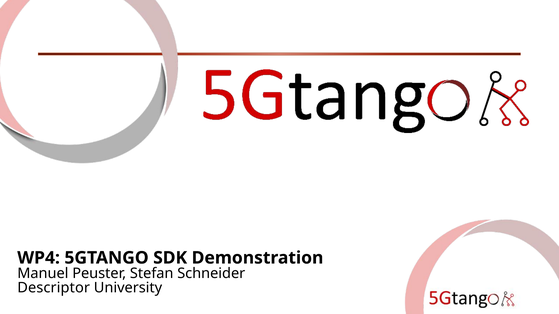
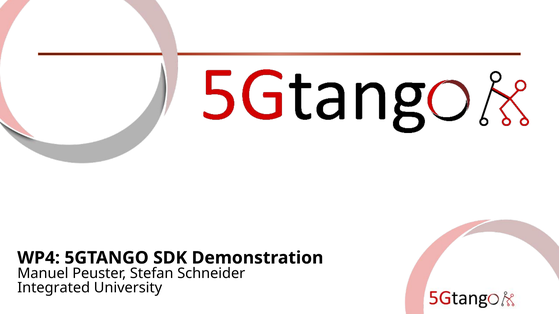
Descriptor: Descriptor -> Integrated
